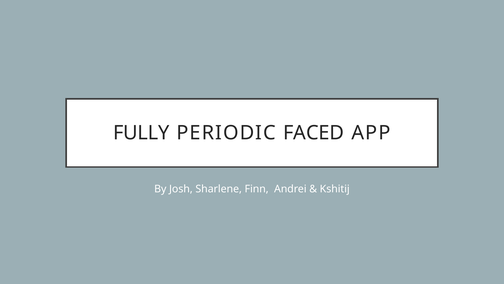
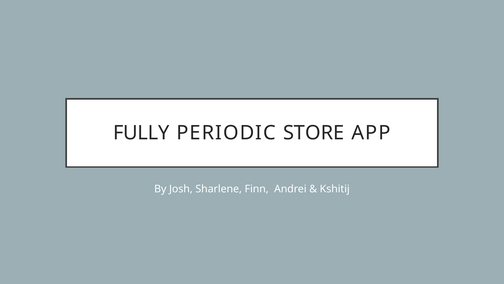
FACED: FACED -> STORE
